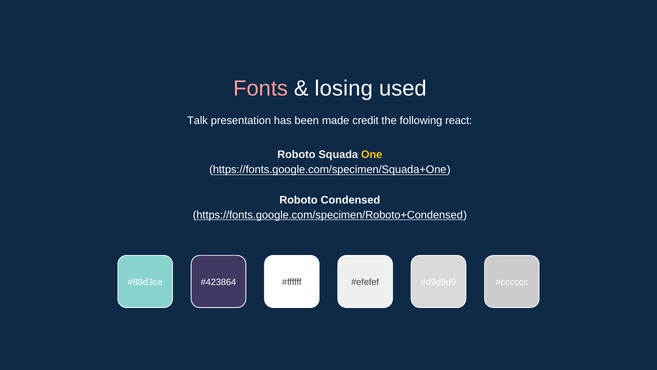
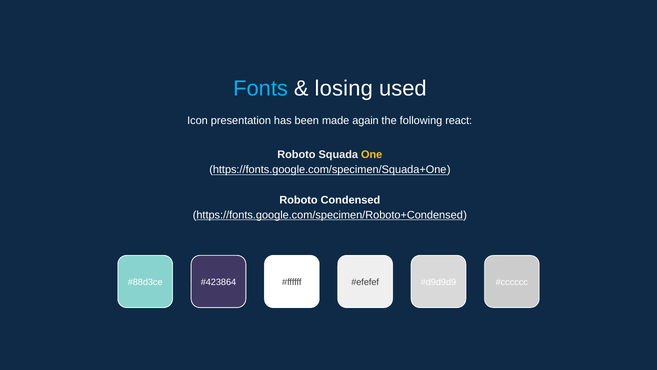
Fonts colour: pink -> light blue
Talk: Talk -> Icon
credit: credit -> again
